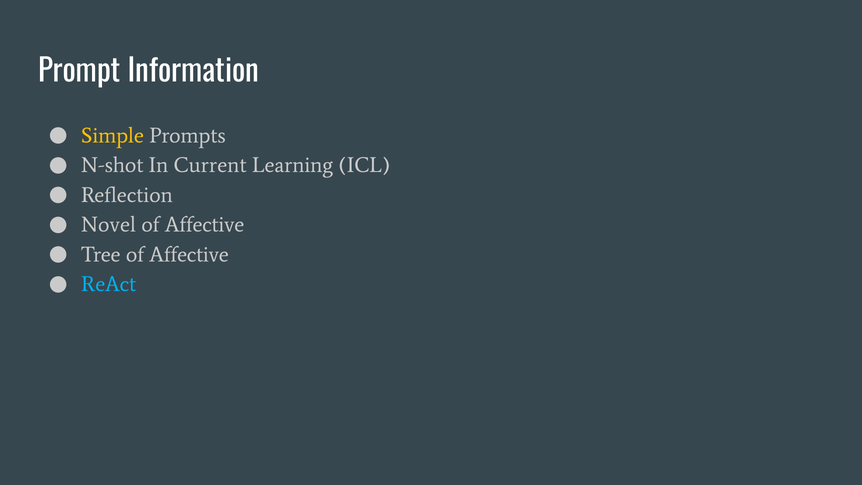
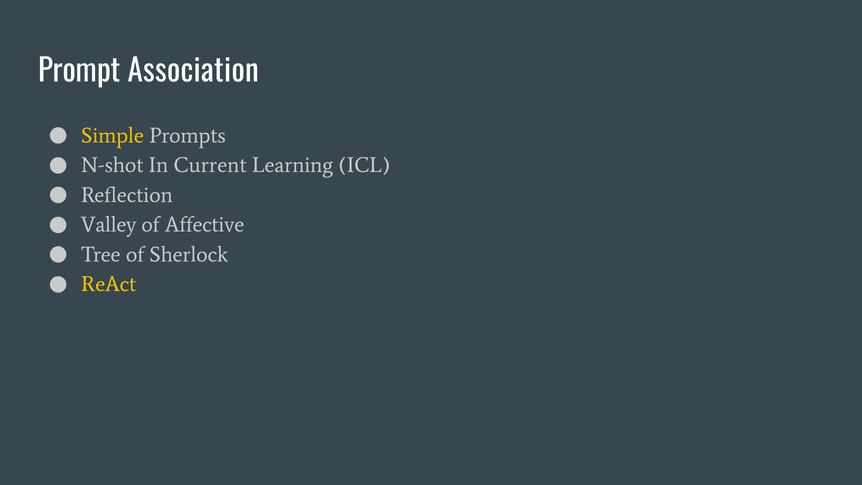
Information: Information -> Association
Novel: Novel -> Valley
Tree of Affective: Affective -> Sherlock
ReAct colour: light blue -> yellow
